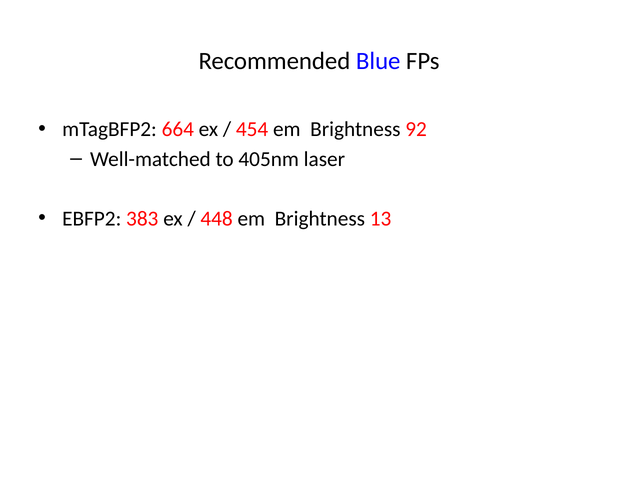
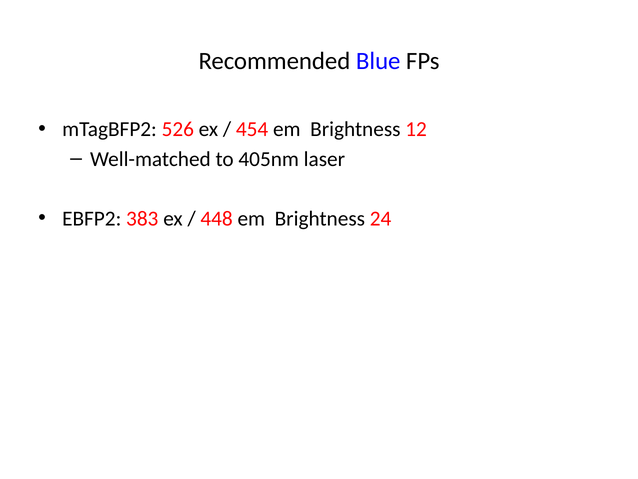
664: 664 -> 526
92: 92 -> 12
13: 13 -> 24
